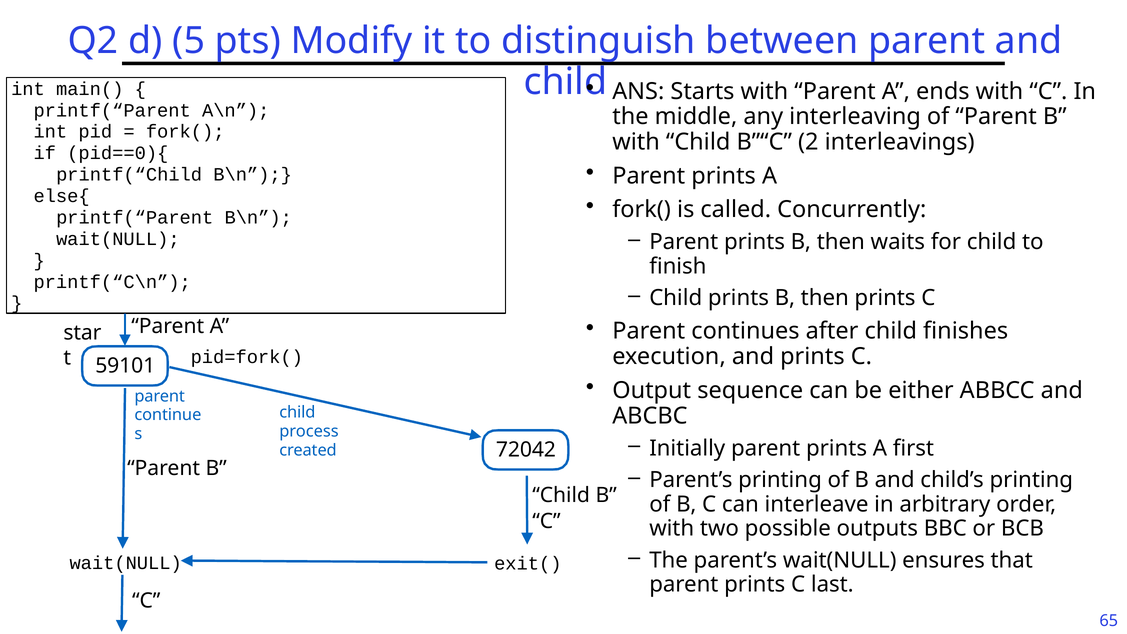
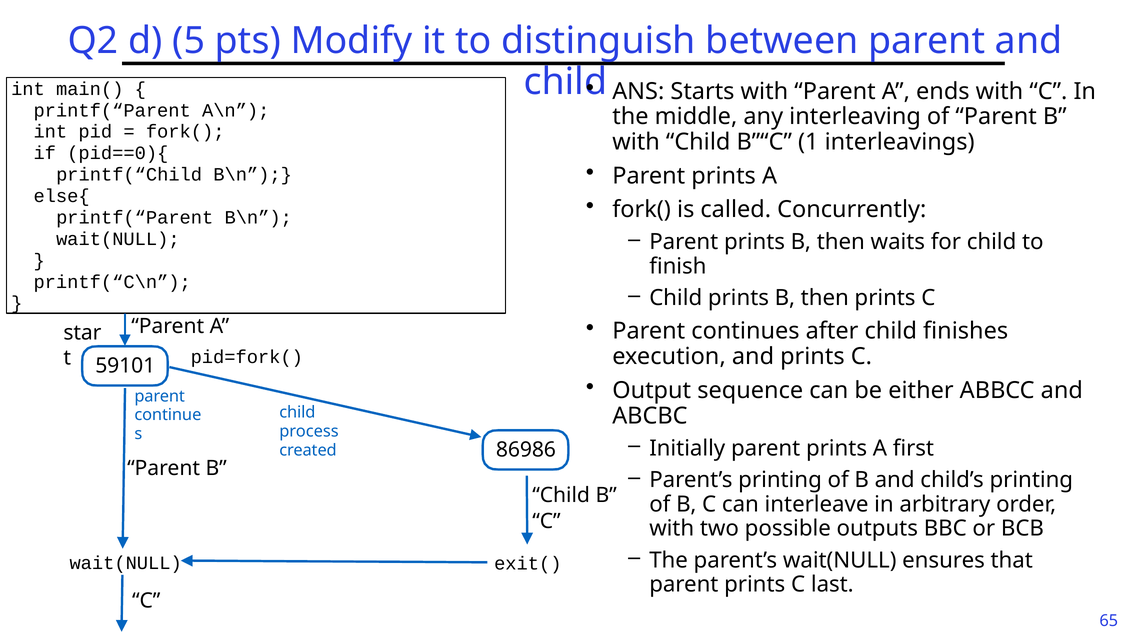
2: 2 -> 1
72042: 72042 -> 86986
